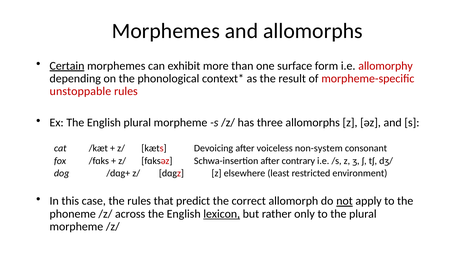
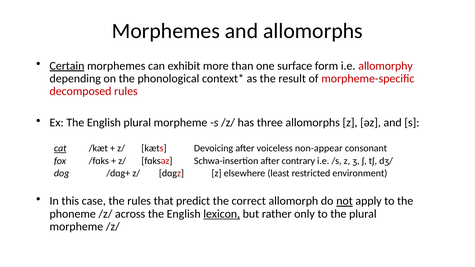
unstoppable: unstoppable -> decomposed
cat underline: none -> present
non-system: non-system -> non-appear
